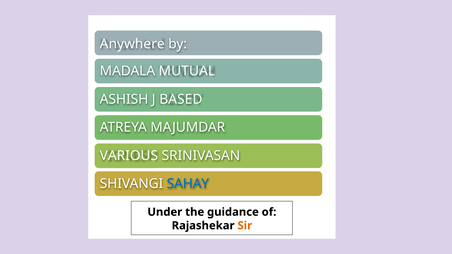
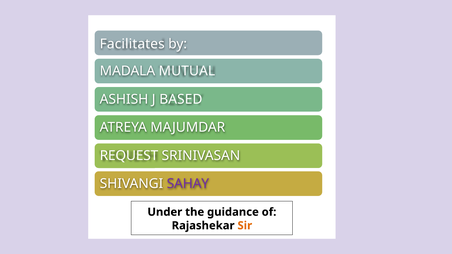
Anywhere: Anywhere -> Facilitates
VARIOUS: VARIOUS -> REQUEST
SAHAY colour: blue -> purple
